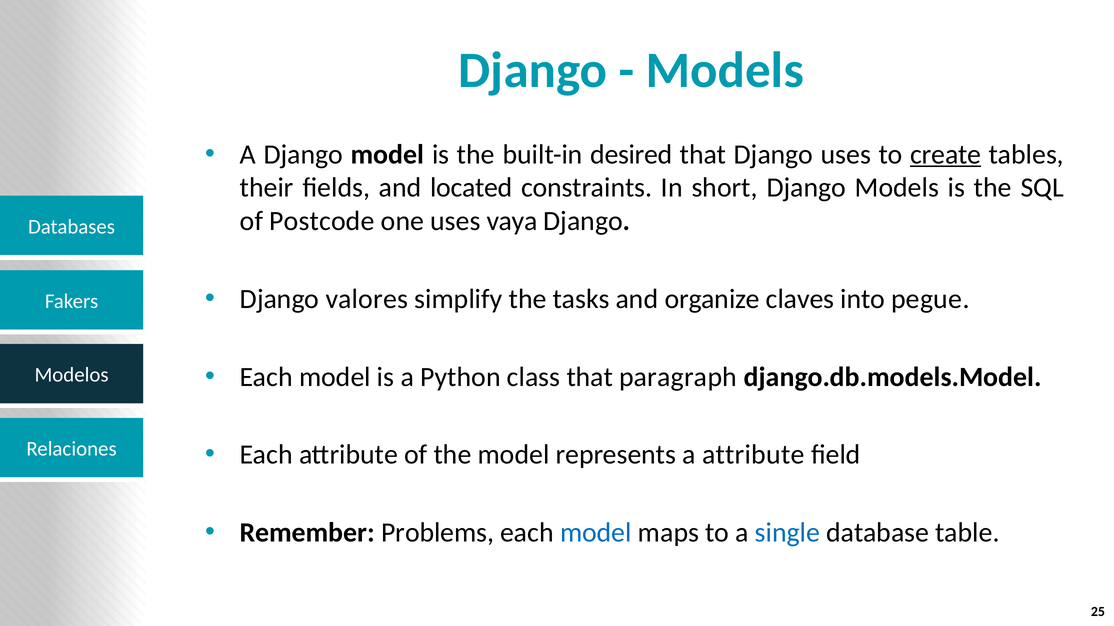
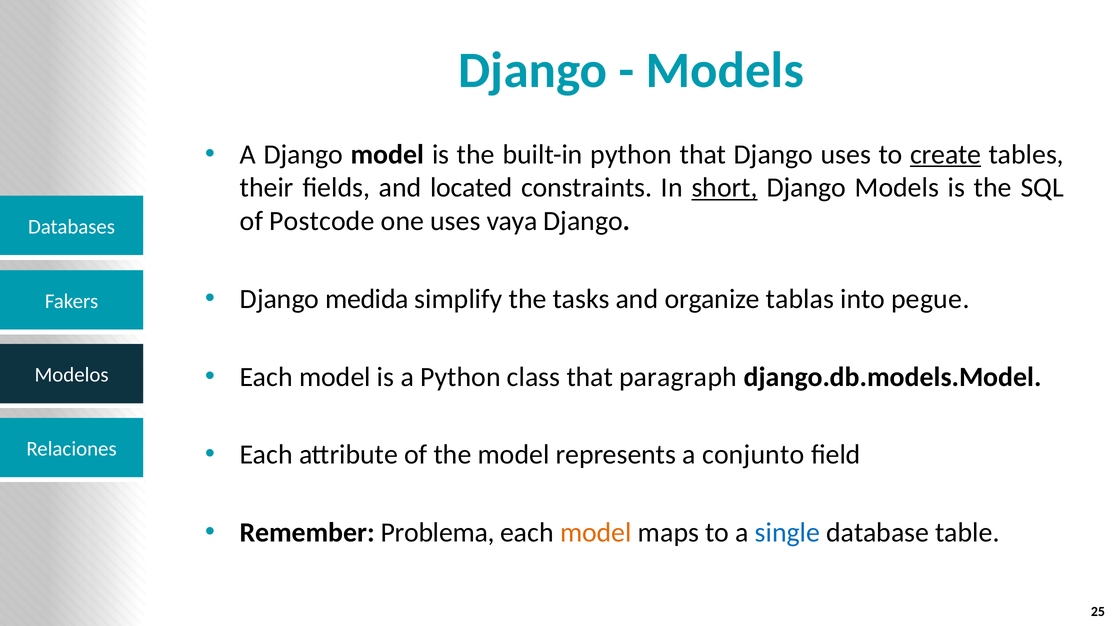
built-in desired: desired -> python
short underline: none -> present
valores: valores -> medida
claves: claves -> tablas
a attribute: attribute -> conjunto
Problems: Problems -> Problema
model at (596, 533) colour: blue -> orange
